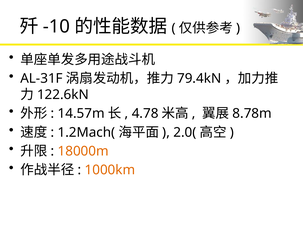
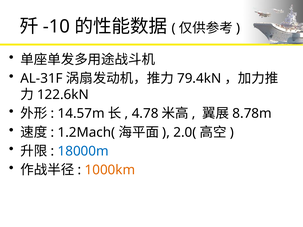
18000m colour: orange -> blue
